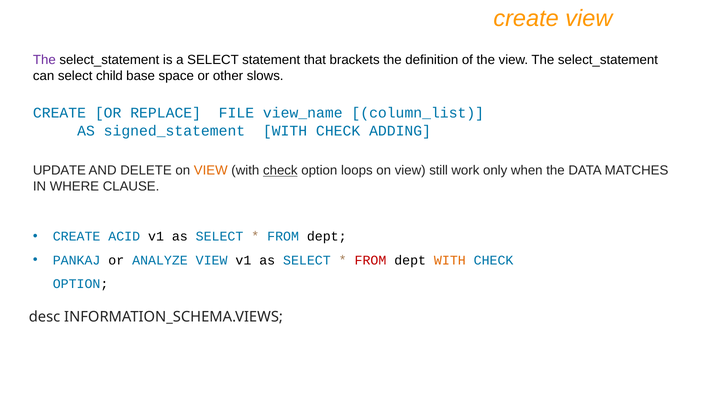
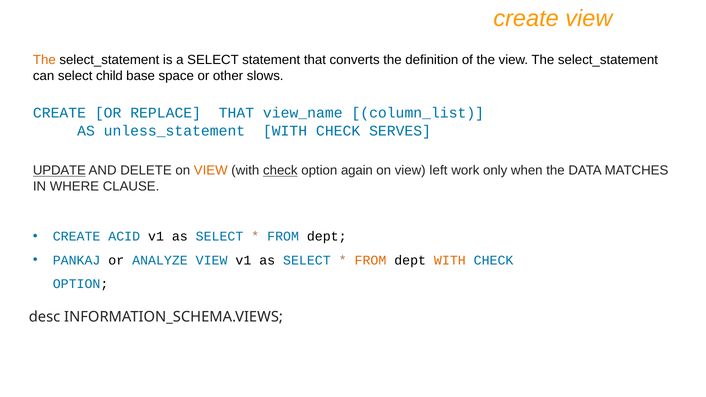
The at (44, 60) colour: purple -> orange
brackets: brackets -> converts
REPLACE FILE: FILE -> THAT
signed_statement: signed_statement -> unless_statement
ADDING: ADDING -> SERVES
UPDATE underline: none -> present
loops: loops -> again
still: still -> left
FROM at (370, 260) colour: red -> orange
